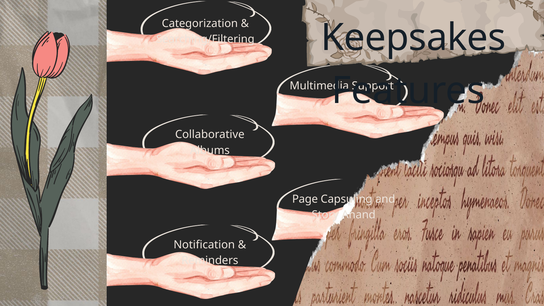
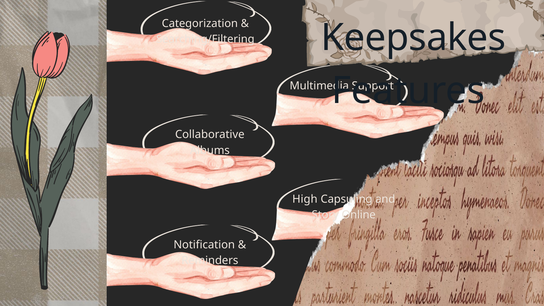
Page: Page -> High
Anand: Anand -> Online
